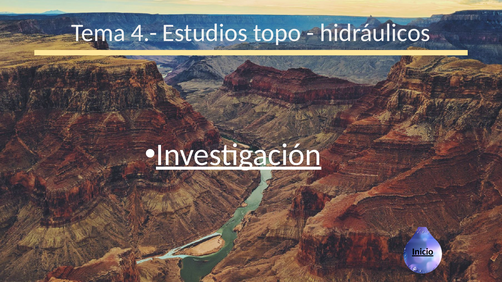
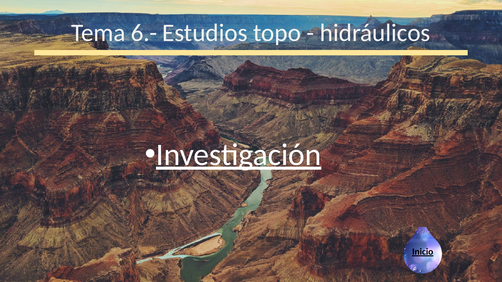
4.-: 4.- -> 6.-
